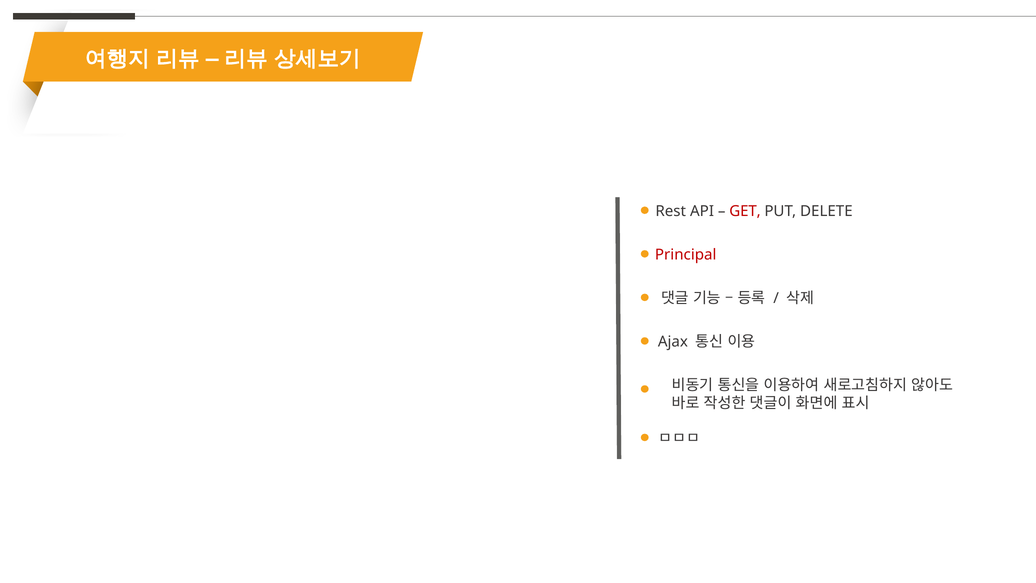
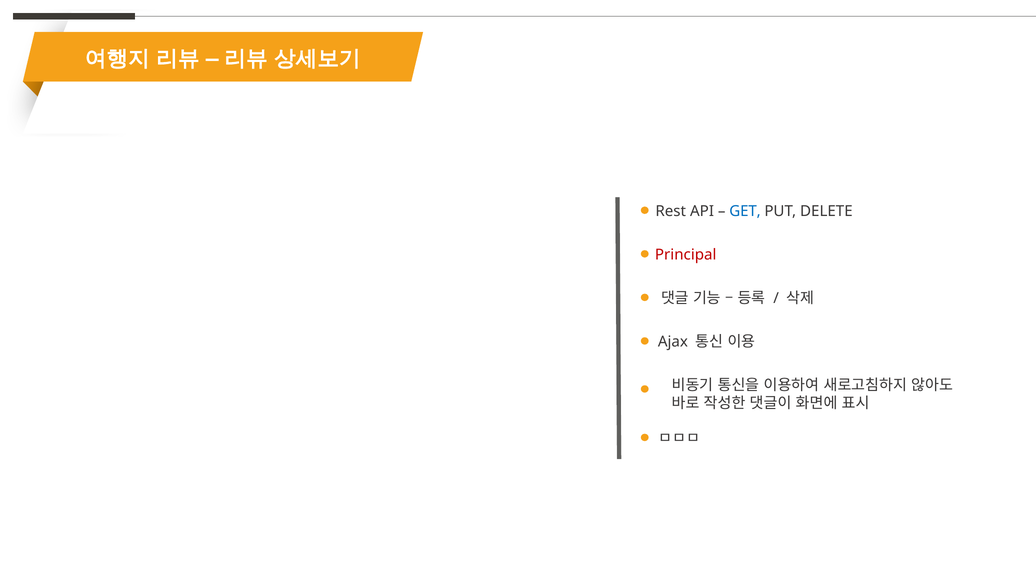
GET colour: red -> blue
